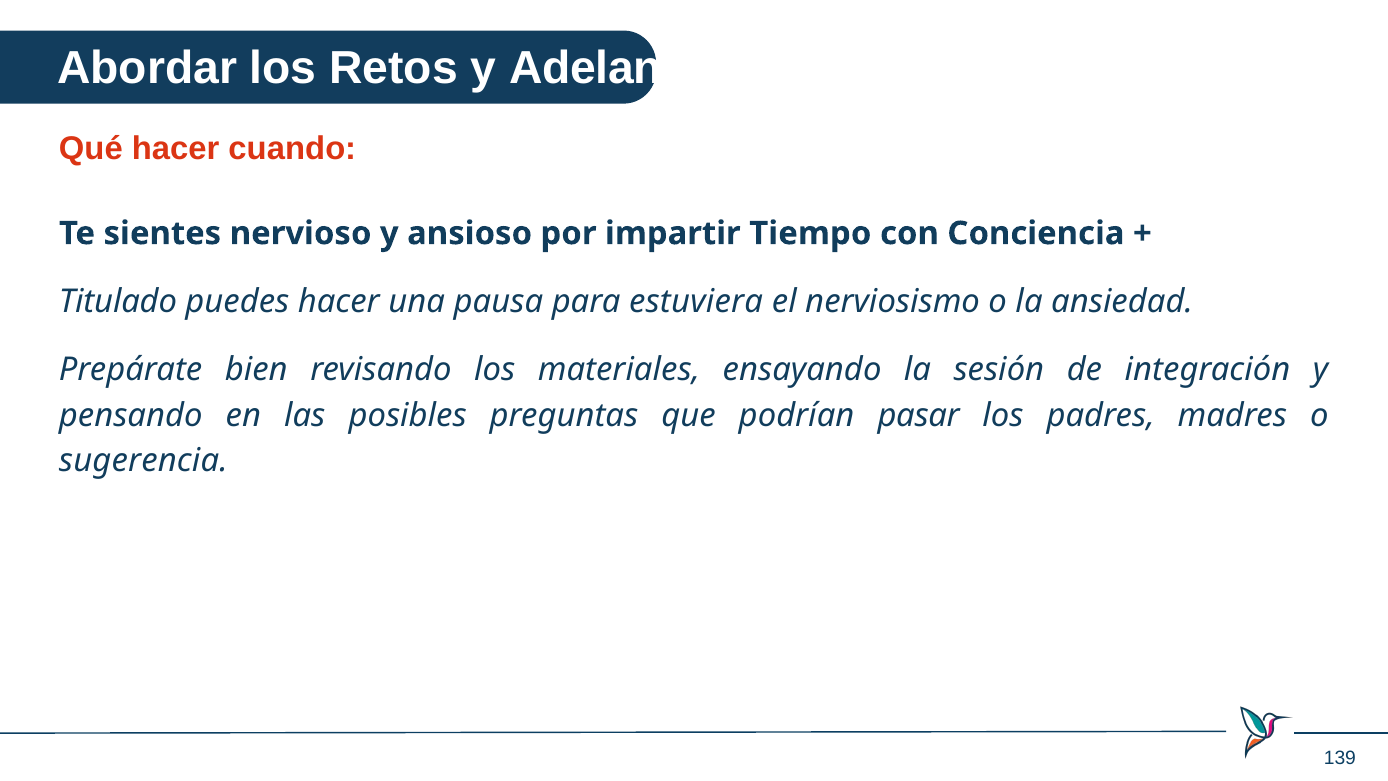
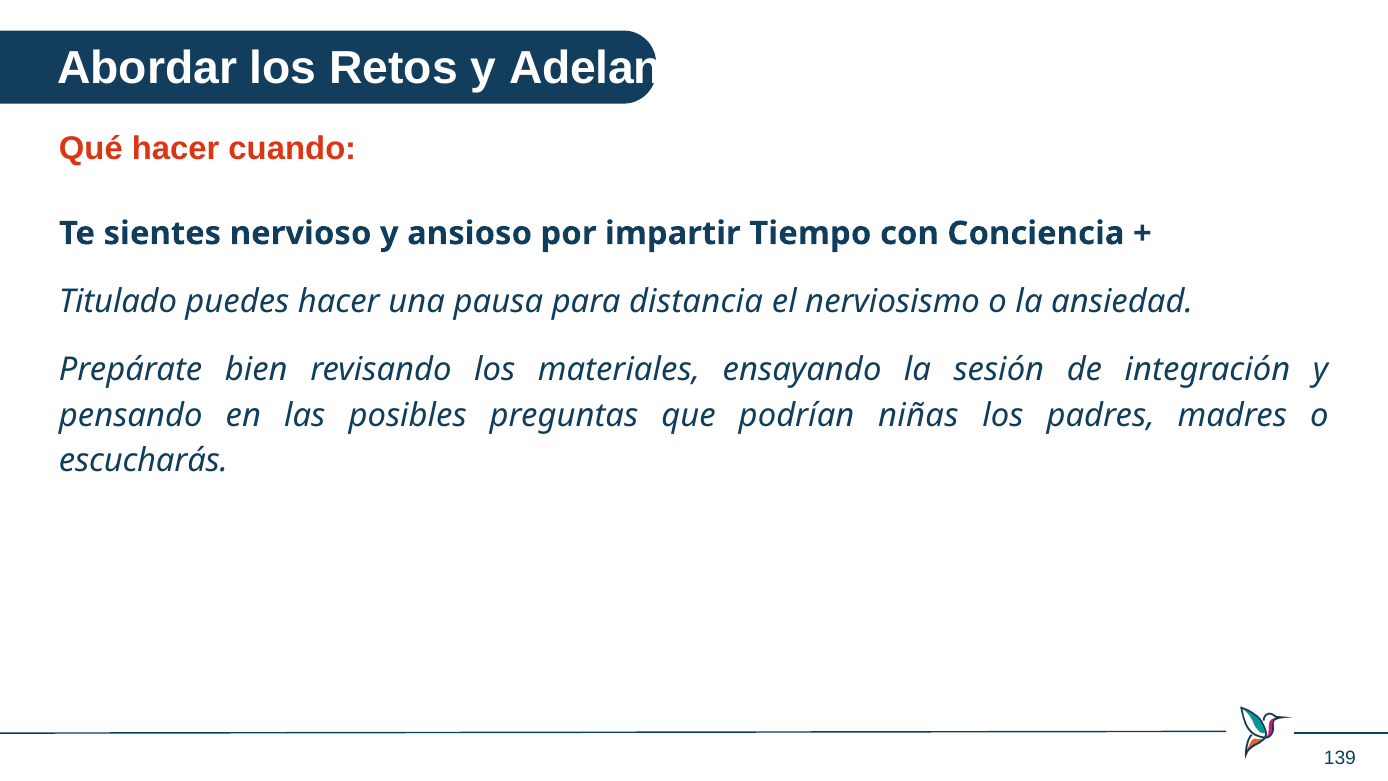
estuviera: estuviera -> distancia
pasar: pasar -> niñas
sugerencia: sugerencia -> escucharás
